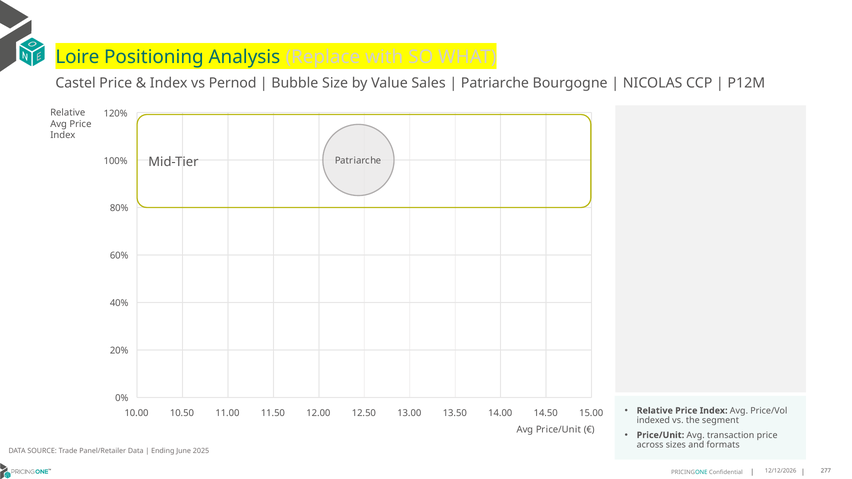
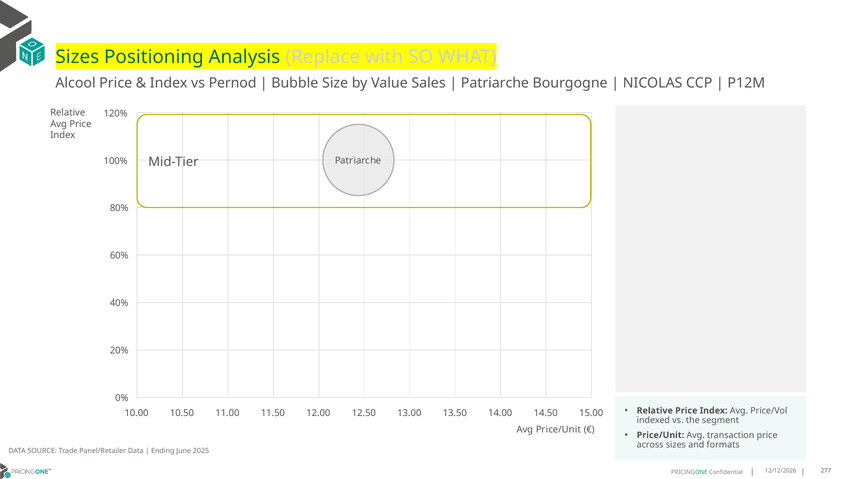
Loire at (77, 57): Loire -> Sizes
Castel: Castel -> Alcool
